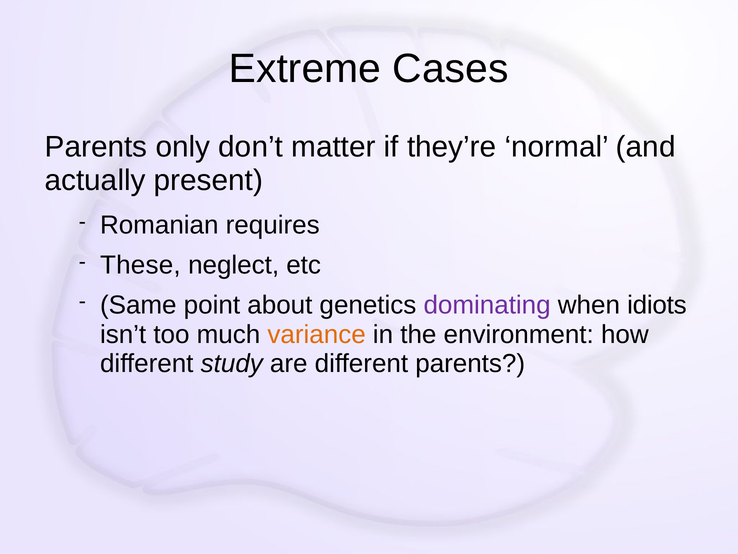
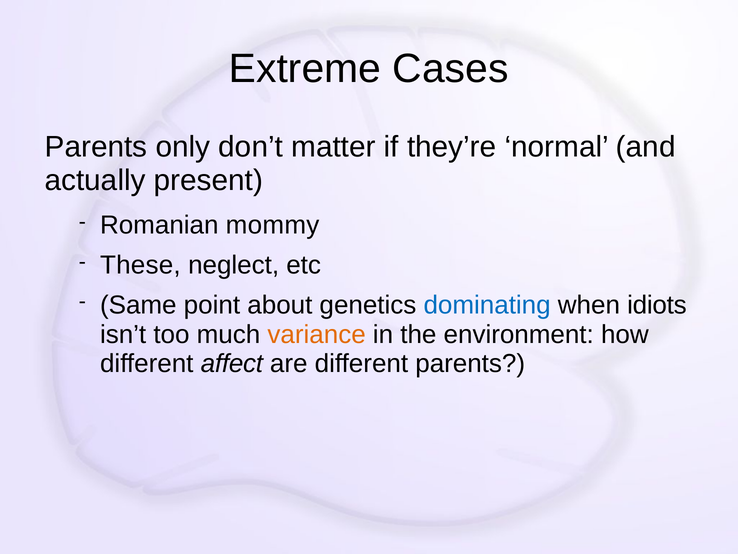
requires: requires -> mommy
dominating colour: purple -> blue
study: study -> affect
